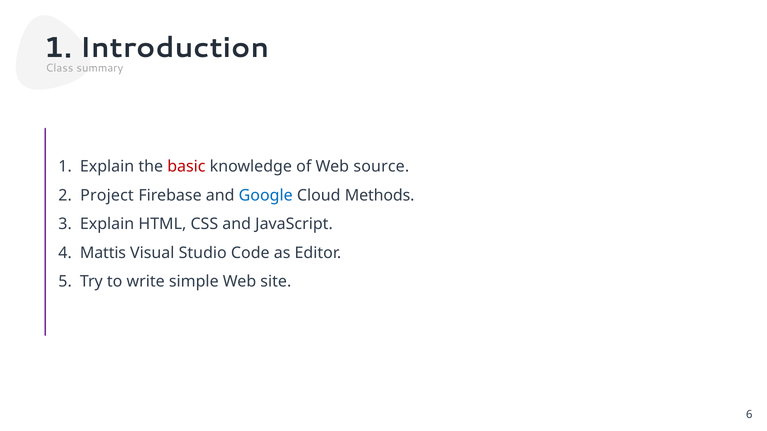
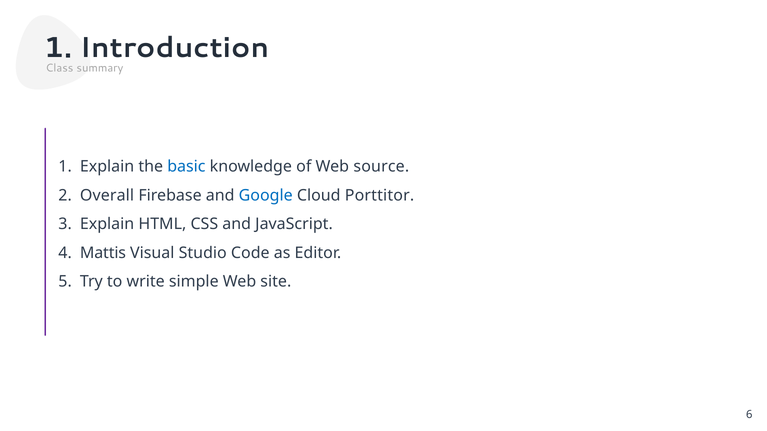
basic colour: red -> blue
Project: Project -> Overall
Methods: Methods -> Porttitor
